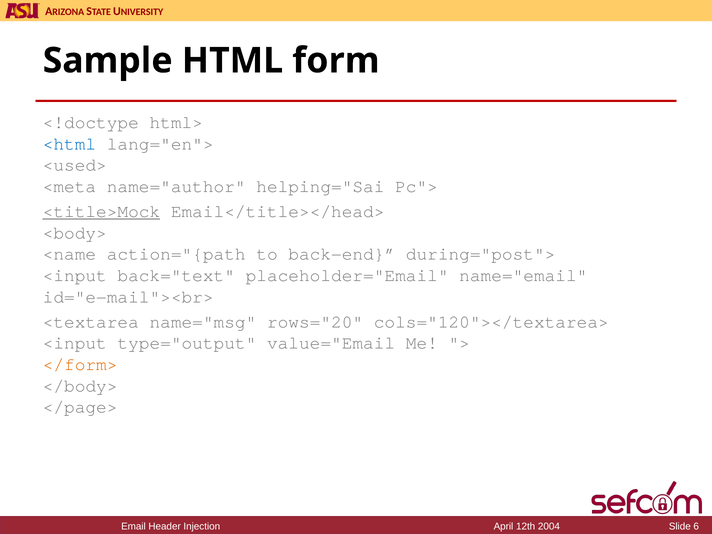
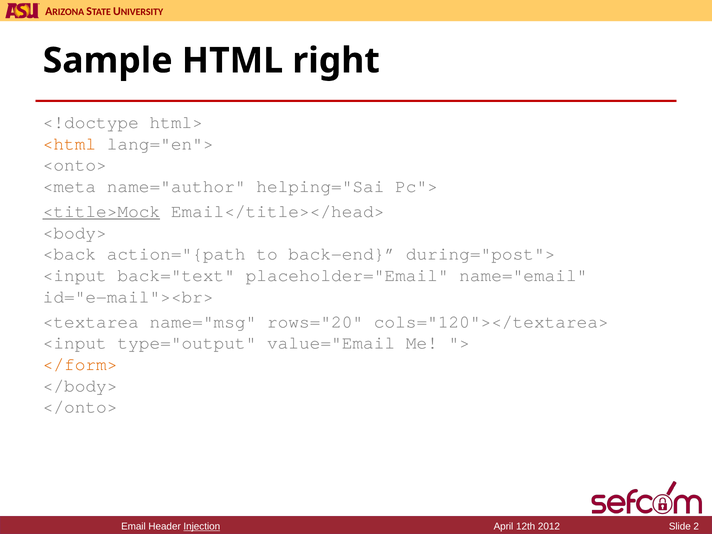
form: form -> right
<html colour: blue -> orange
<used>: <used> -> <onto>
<name: <name -> <back
</page>: </page> -> </onto>
Injection underline: none -> present
2004: 2004 -> 2012
6: 6 -> 2
